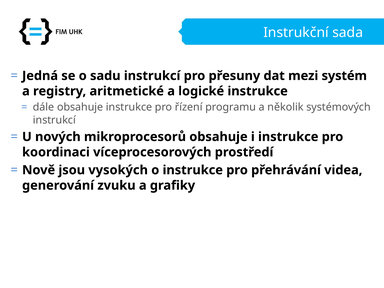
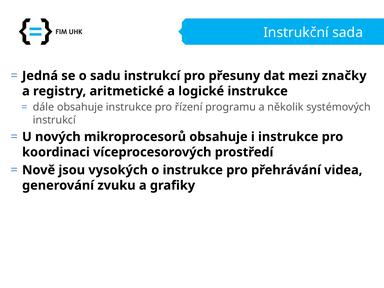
systém: systém -> značky
